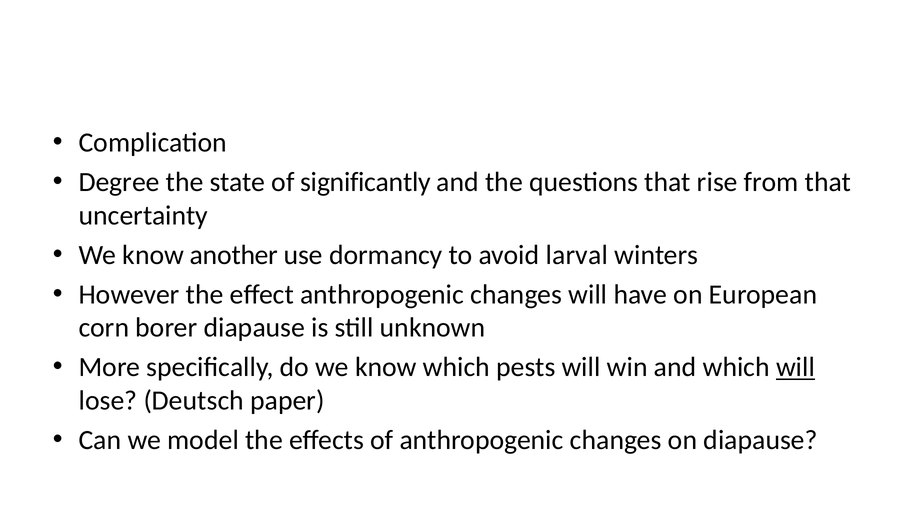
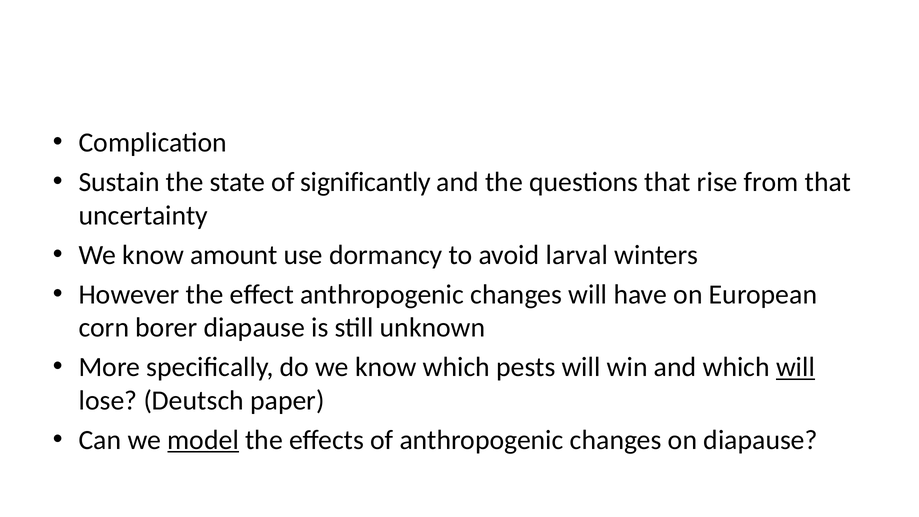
Degree: Degree -> Sustain
another: another -> amount
model underline: none -> present
